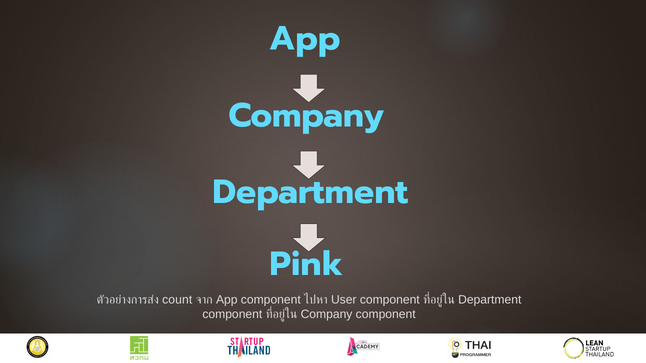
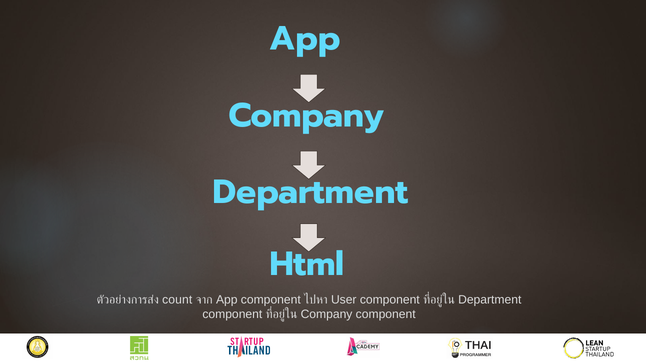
Pink: Pink -> Html
